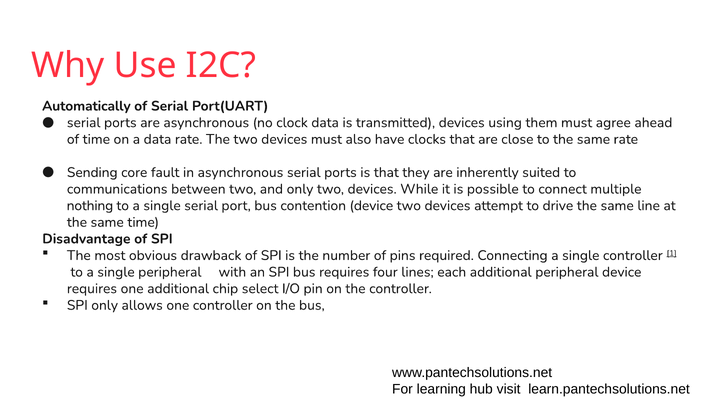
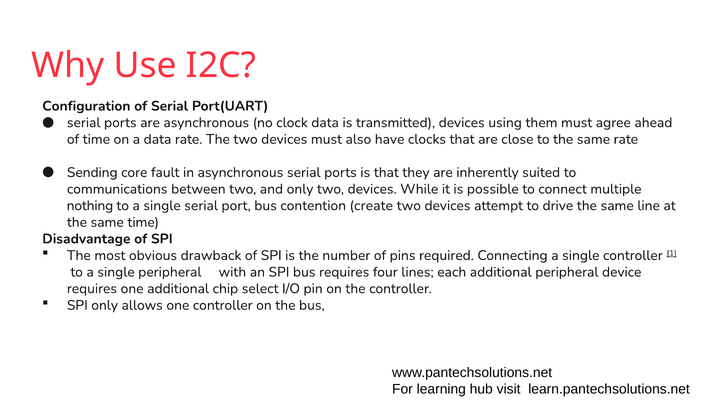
Automatically: Automatically -> Configuration
contention device: device -> create
